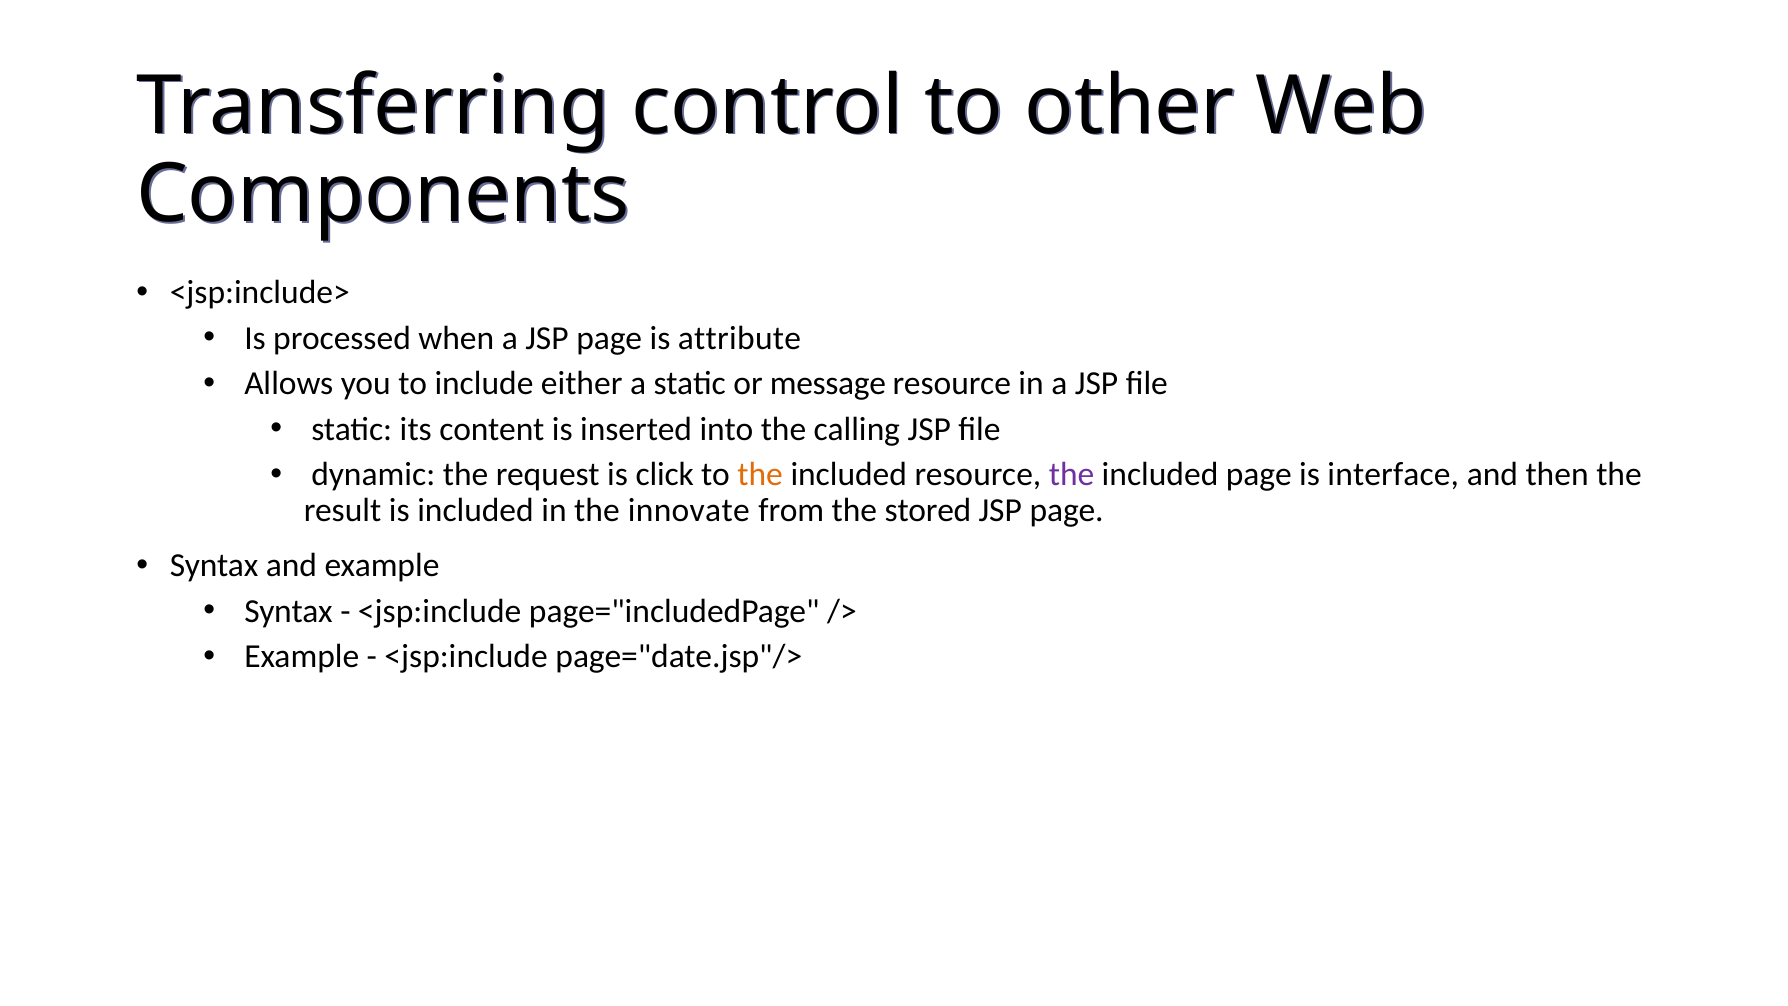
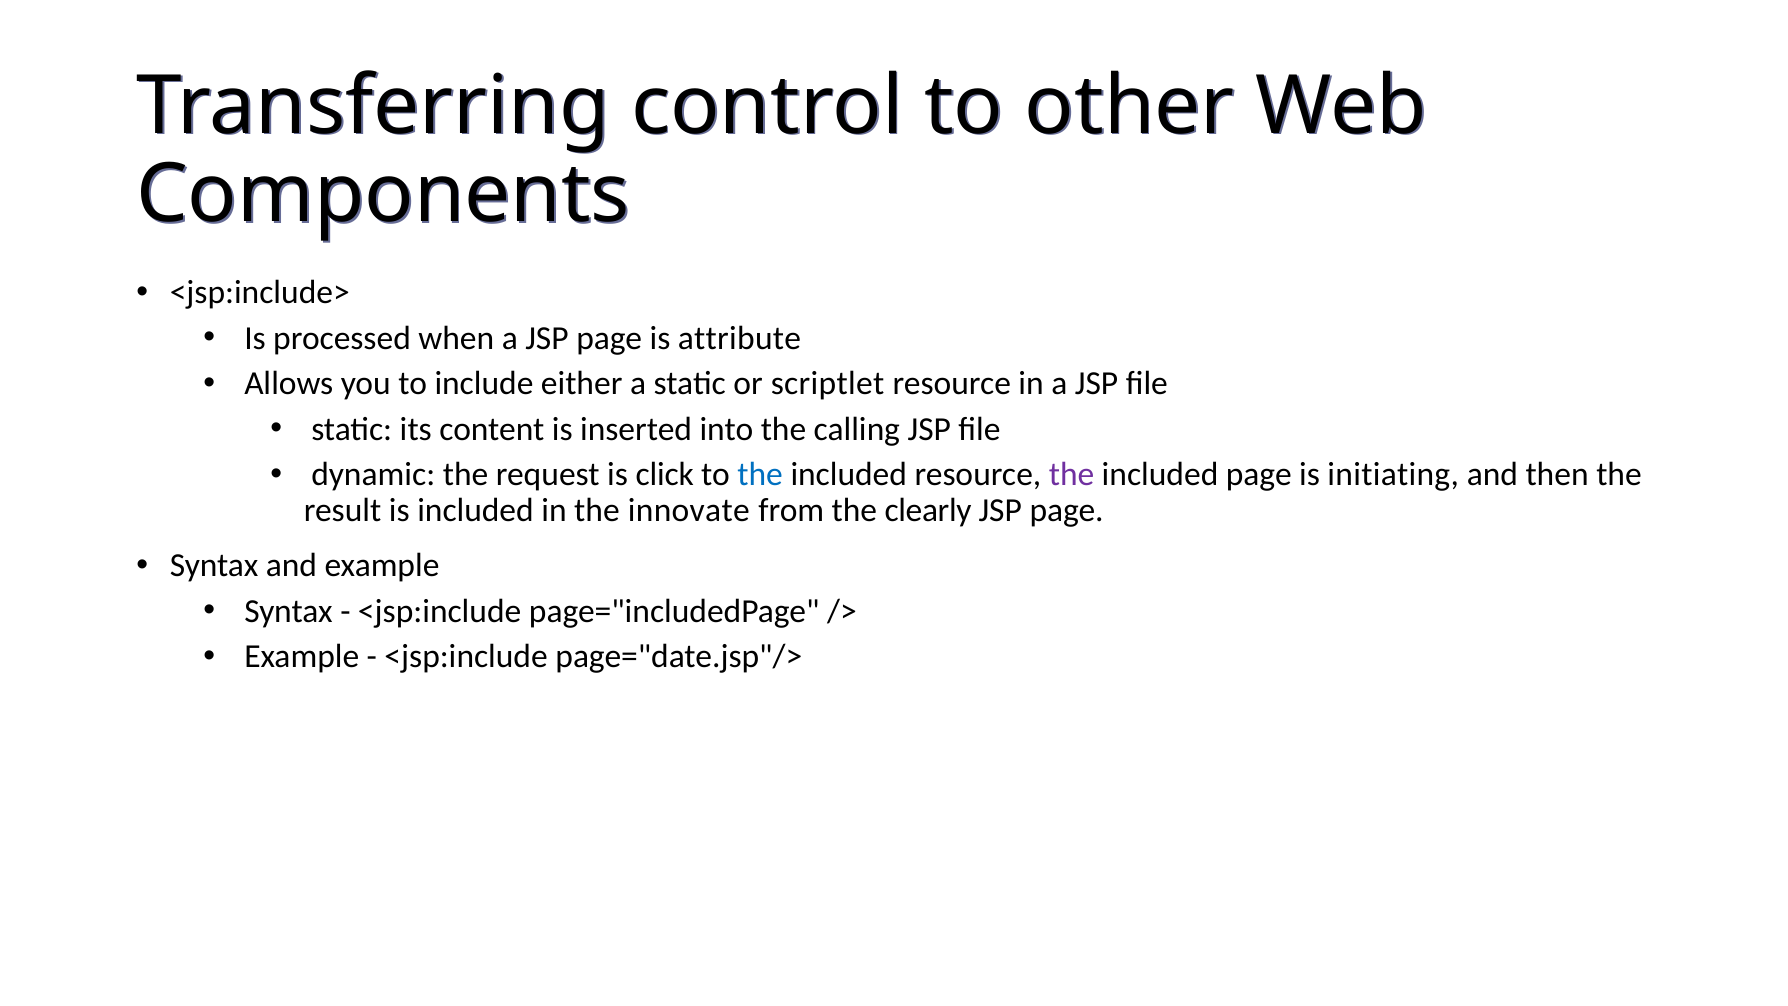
message: message -> scriptlet
the at (760, 474) colour: orange -> blue
interface: interface -> initiating
stored: stored -> clearly
